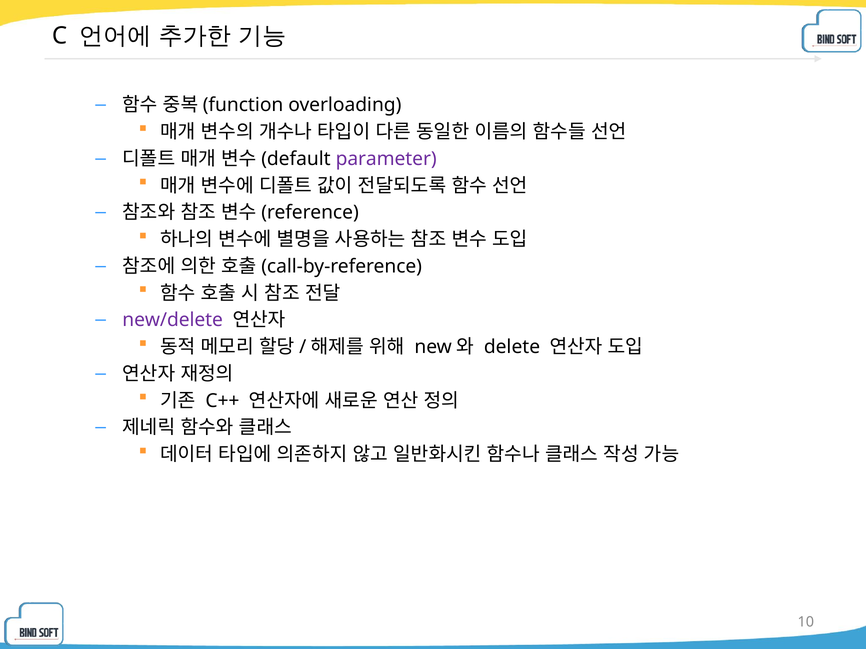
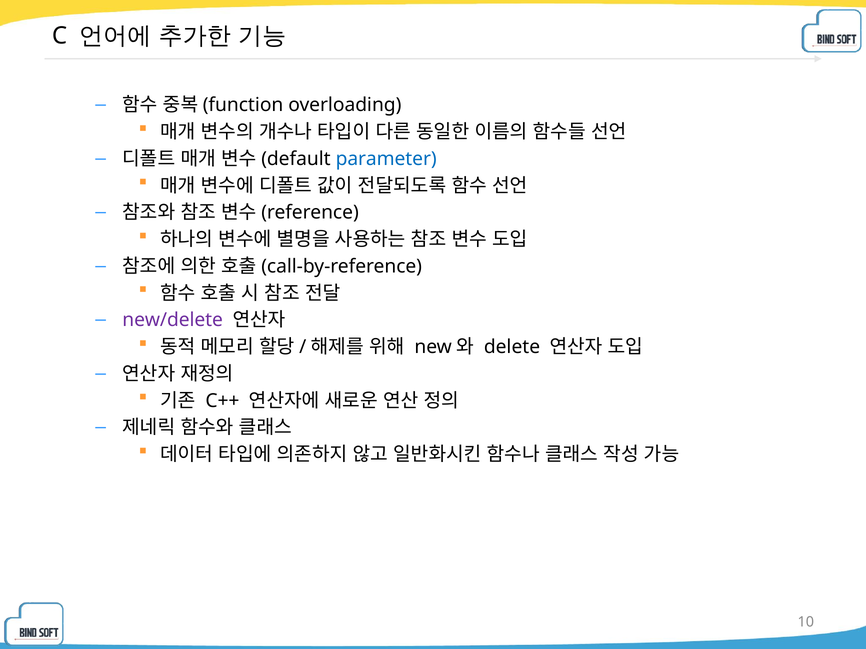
parameter colour: purple -> blue
